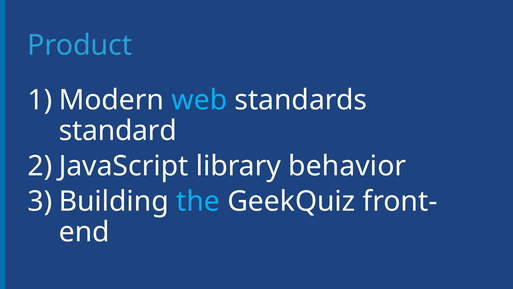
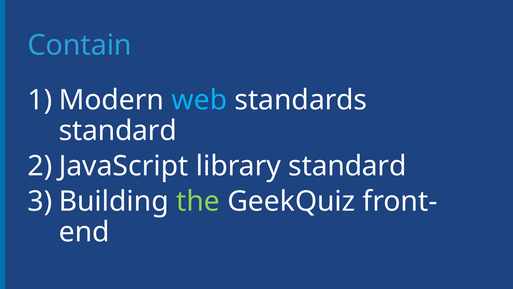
Product: Product -> Contain
library behavior: behavior -> standard
the colour: light blue -> light green
